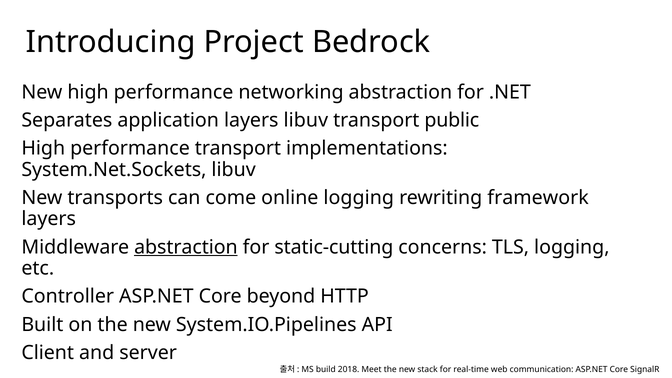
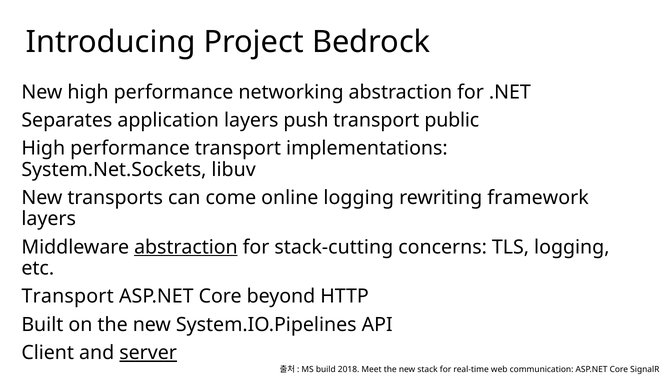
layers libuv: libuv -> push
static-cutting: static-cutting -> stack-cutting
Controller at (68, 296): Controller -> Transport
server underline: none -> present
